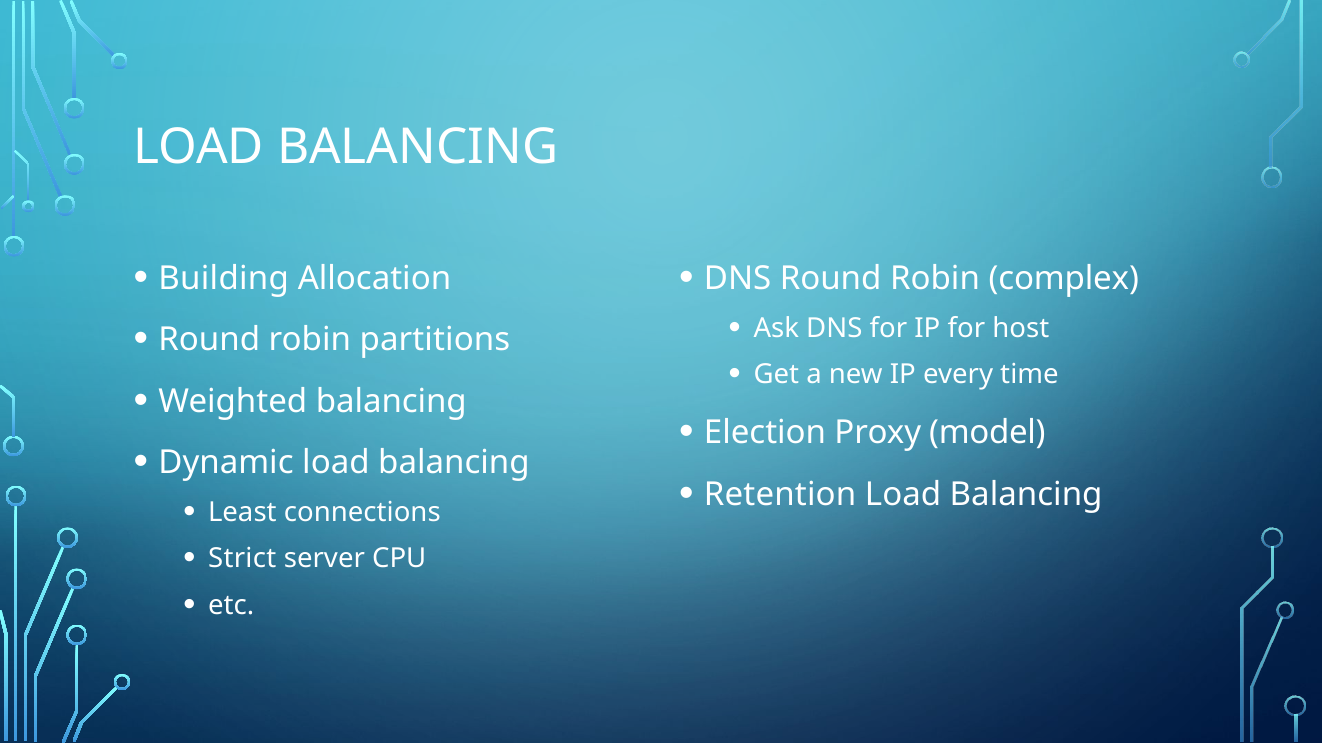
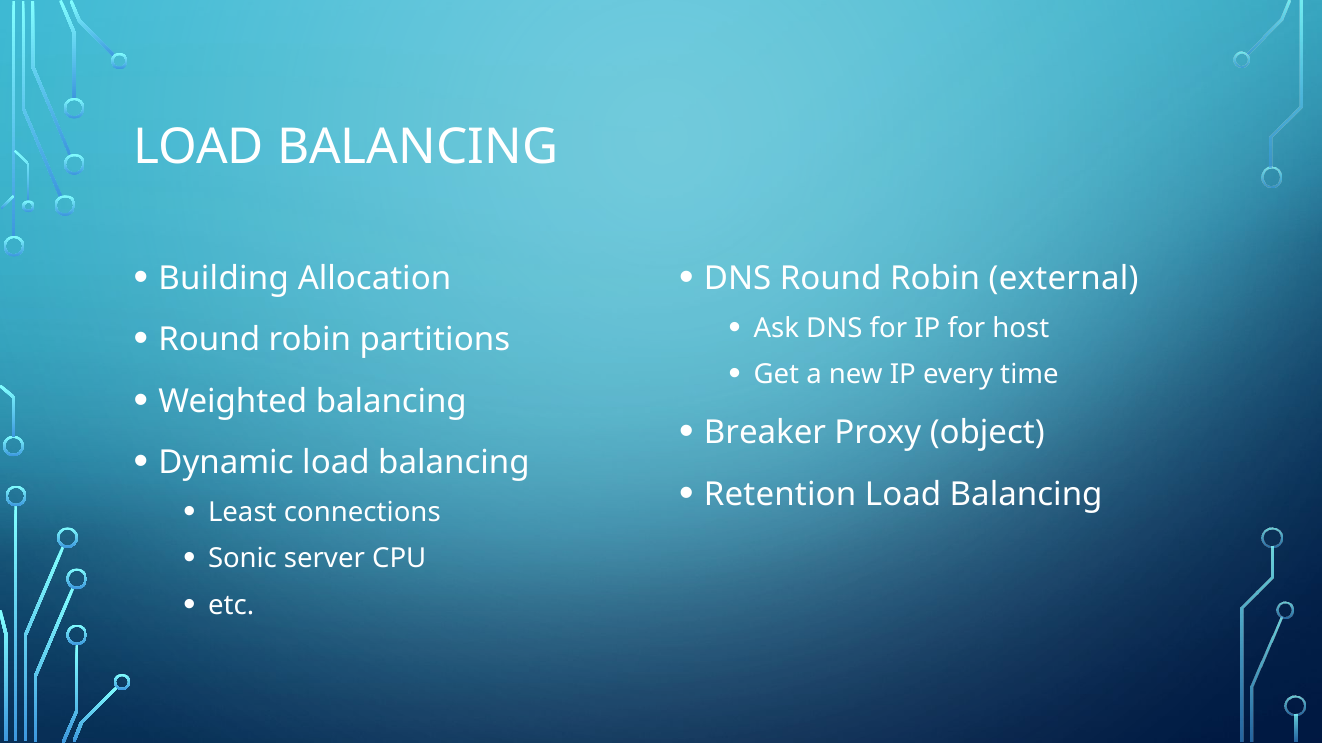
complex: complex -> external
Election: Election -> Breaker
model: model -> object
Strict: Strict -> Sonic
